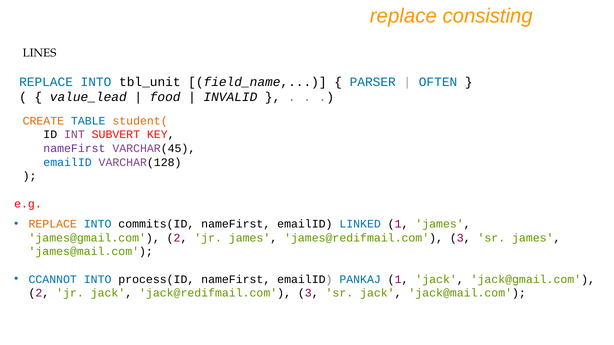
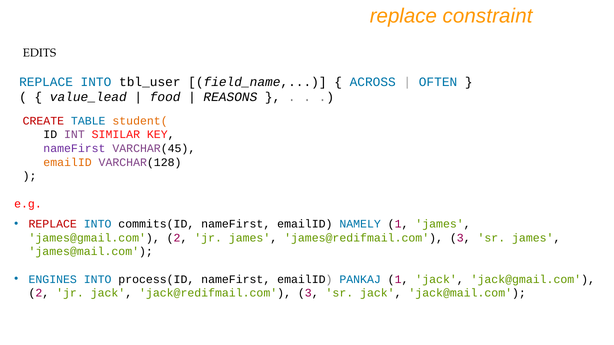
consisting: consisting -> constraint
LINES: LINES -> EDITS
tbl_unit: tbl_unit -> tbl_user
PARSER: PARSER -> ACROSS
INVALID: INVALID -> REASONS
CREATE colour: orange -> red
SUBVERT: SUBVERT -> SIMILAR
emailID at (68, 162) colour: blue -> orange
REPLACE at (53, 224) colour: orange -> red
LINKED: LINKED -> NAMELY
CCANNOT: CCANNOT -> ENGINES
